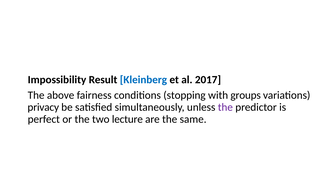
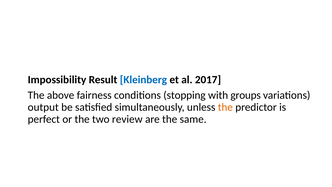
privacy: privacy -> output
the at (225, 107) colour: purple -> orange
lecture: lecture -> review
